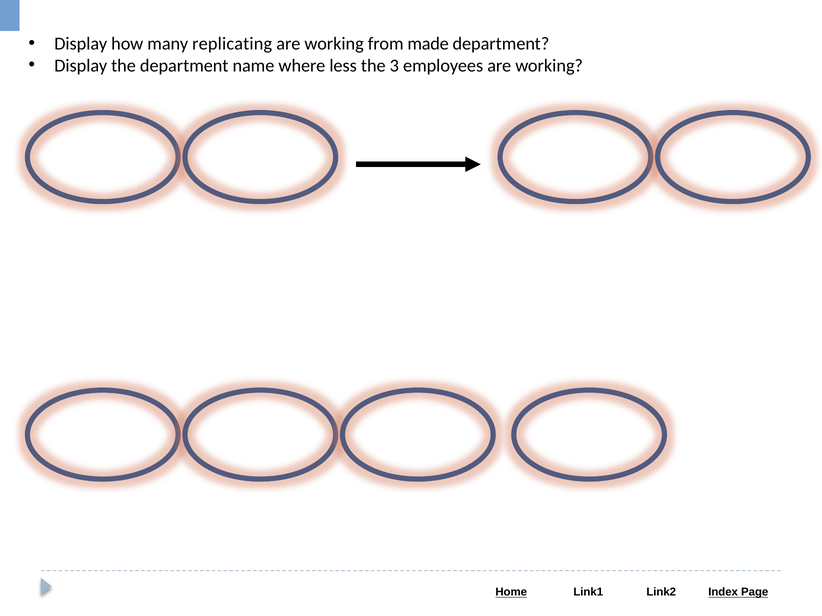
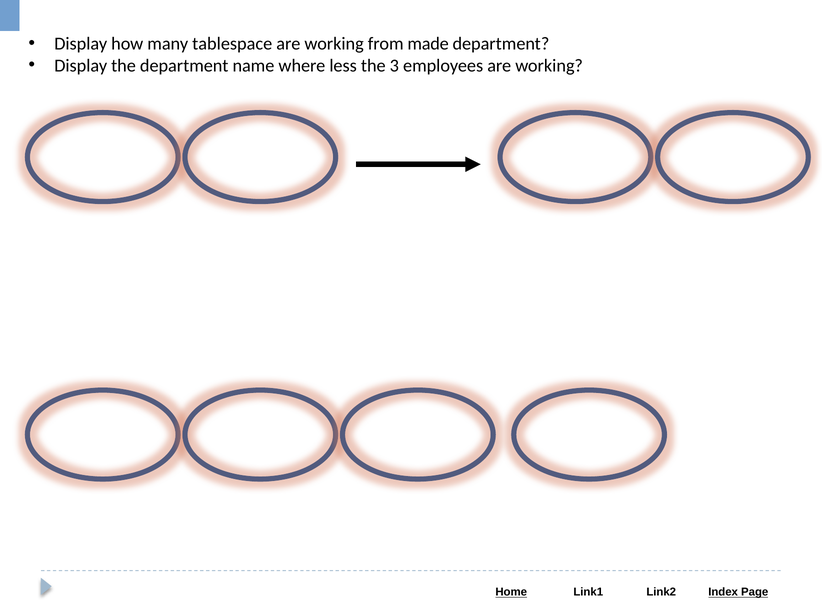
replicating: replicating -> tablespace
